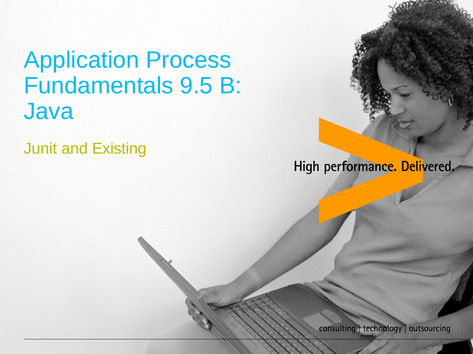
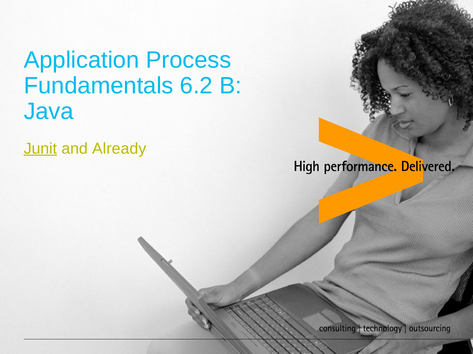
9.5: 9.5 -> 6.2
Junit underline: none -> present
Existing: Existing -> Already
